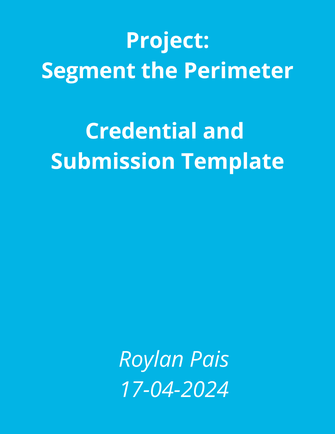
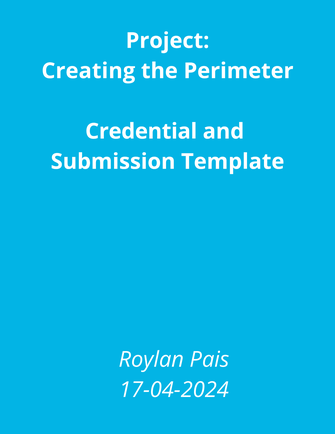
Segment: Segment -> Creating
